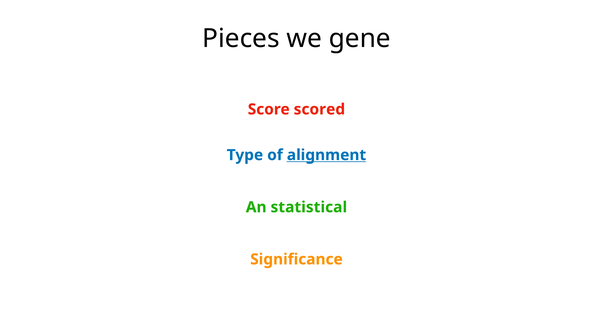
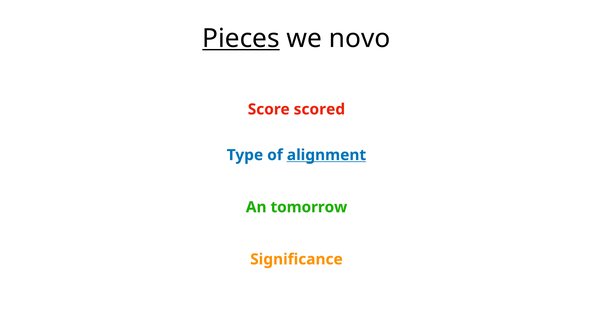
Pieces underline: none -> present
gene: gene -> novo
statistical: statistical -> tomorrow
